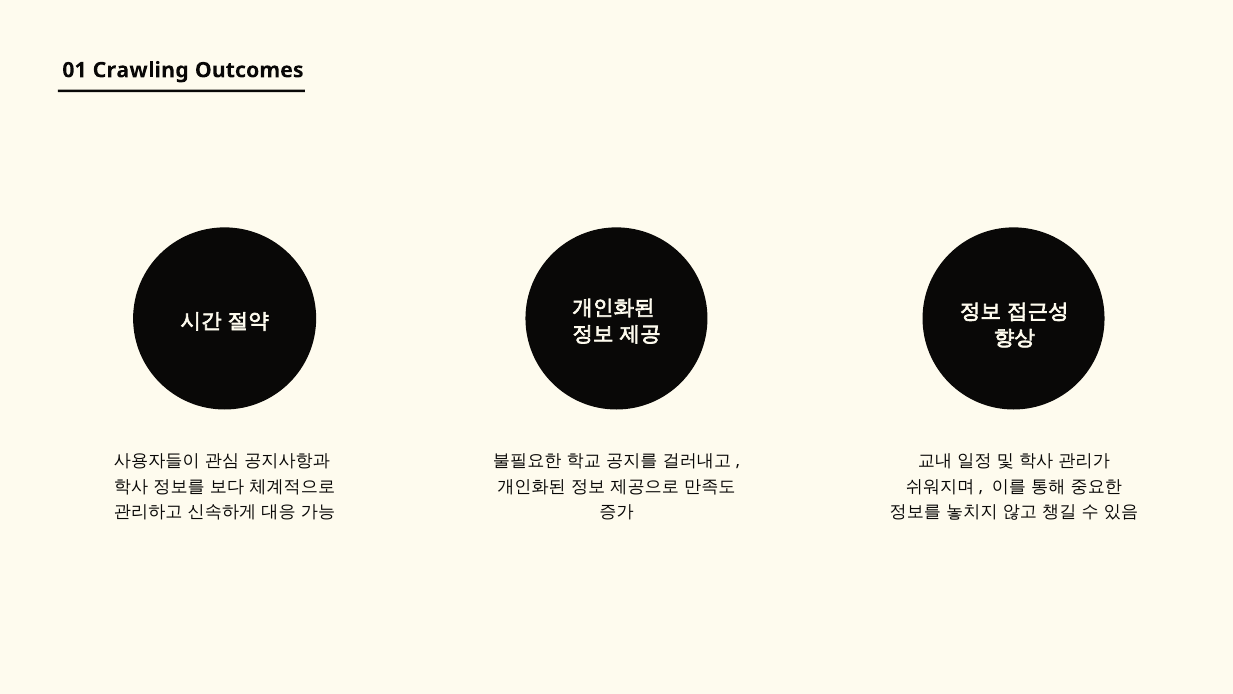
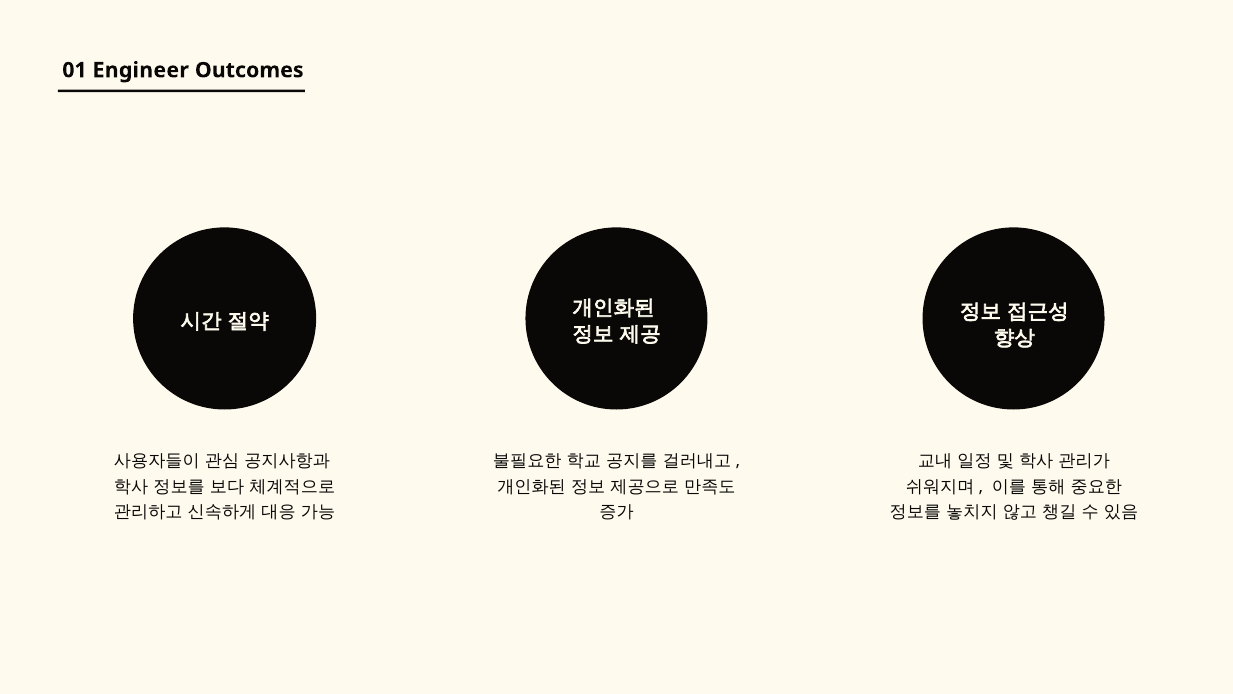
Crawling: Crawling -> Engineer
